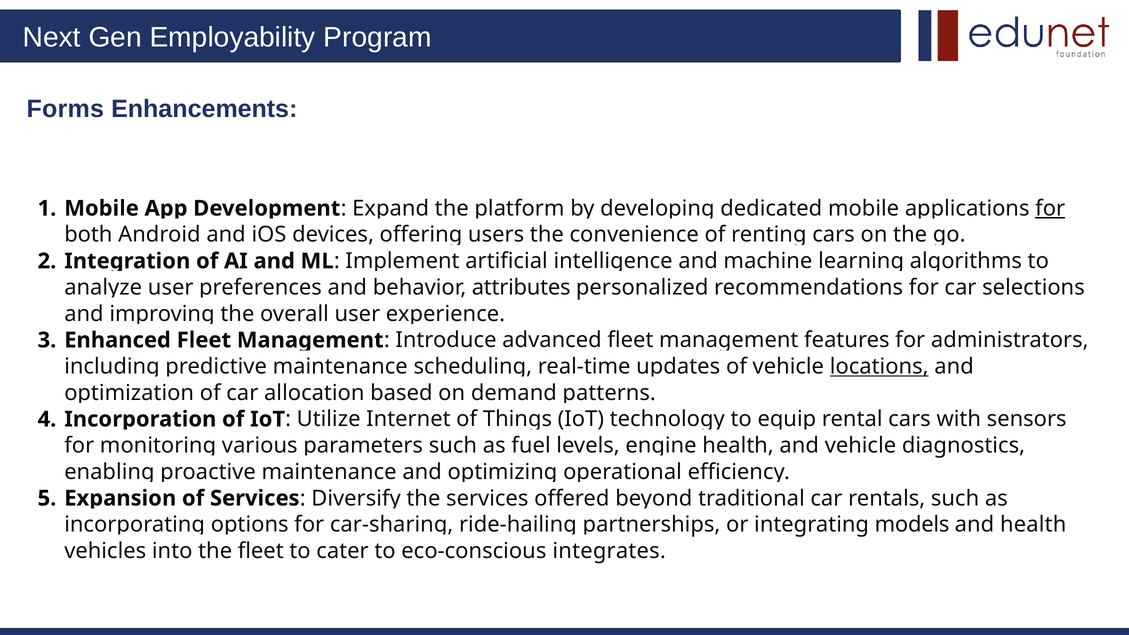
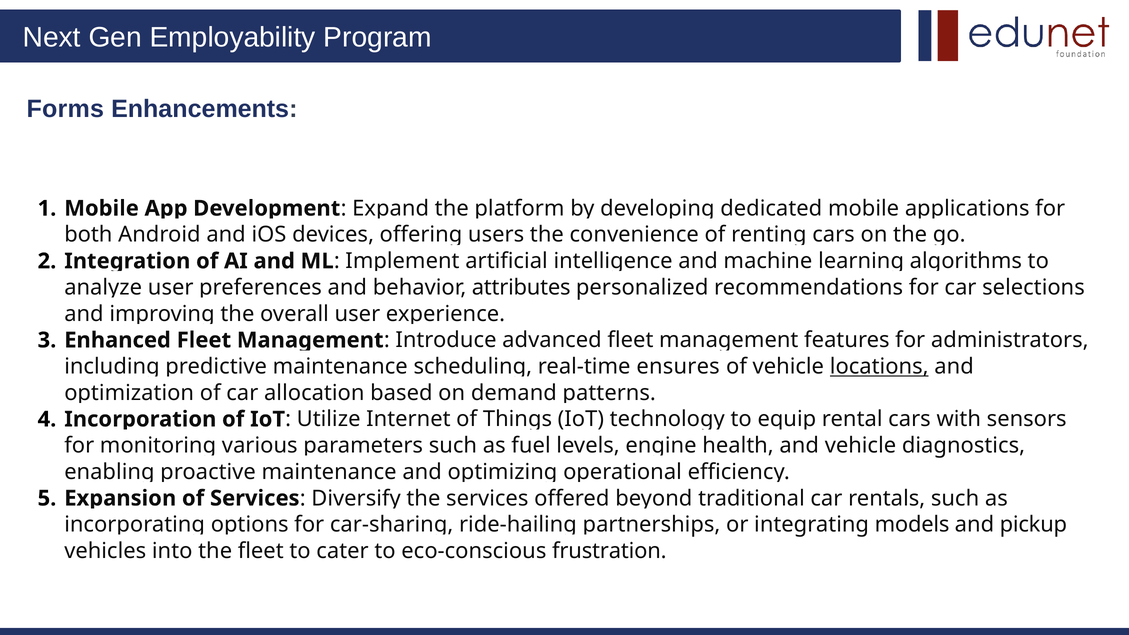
for at (1050, 208) underline: present -> none
updates: updates -> ensures
and health: health -> pickup
integrates: integrates -> frustration
